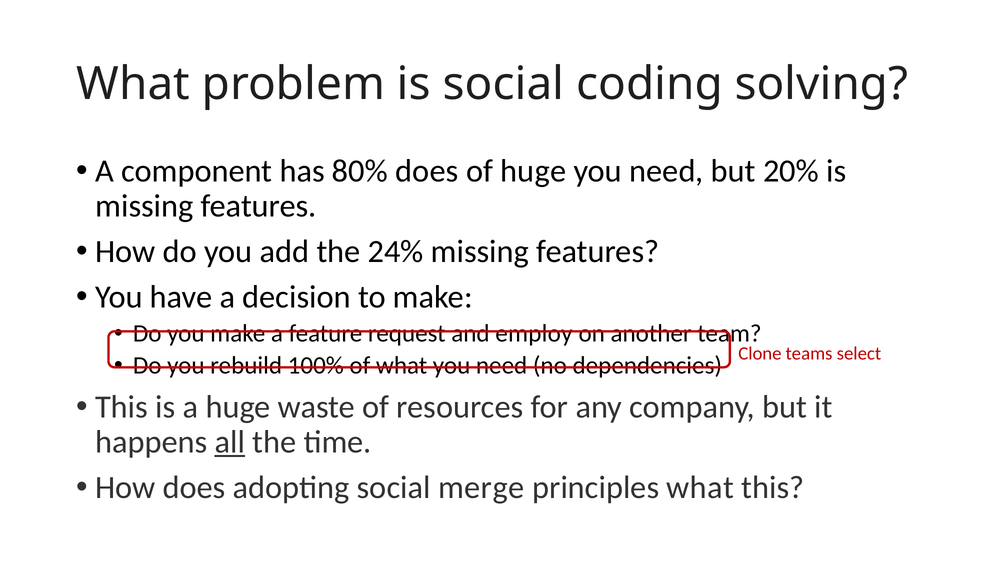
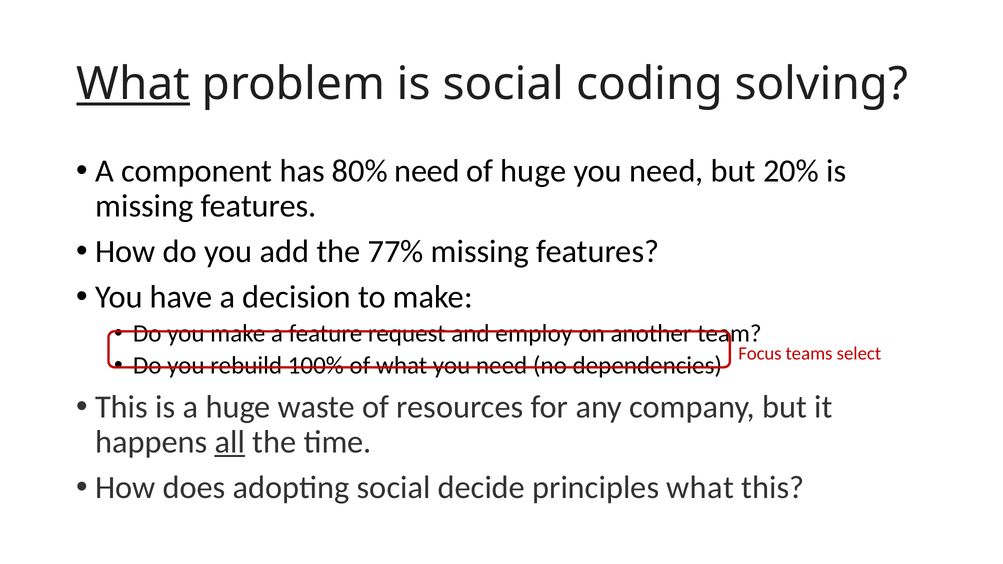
What at (133, 84) underline: none -> present
80% does: does -> need
24%: 24% -> 77%
Clone: Clone -> Focus
merge: merge -> decide
